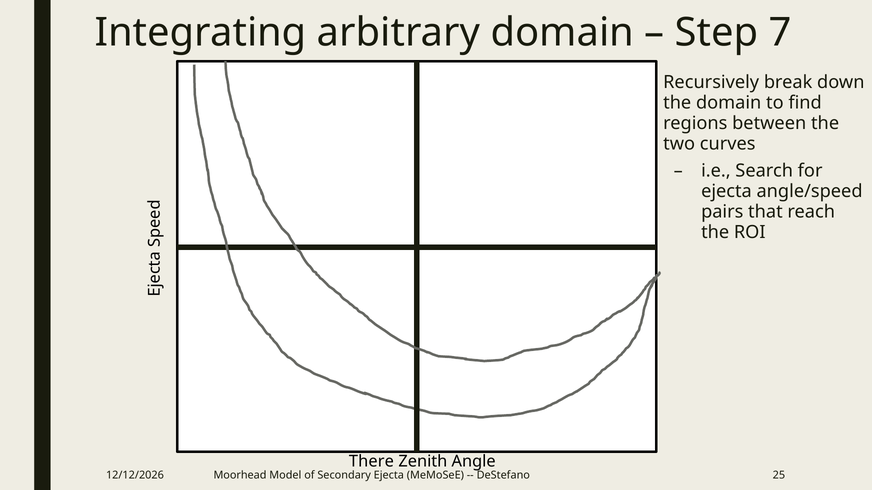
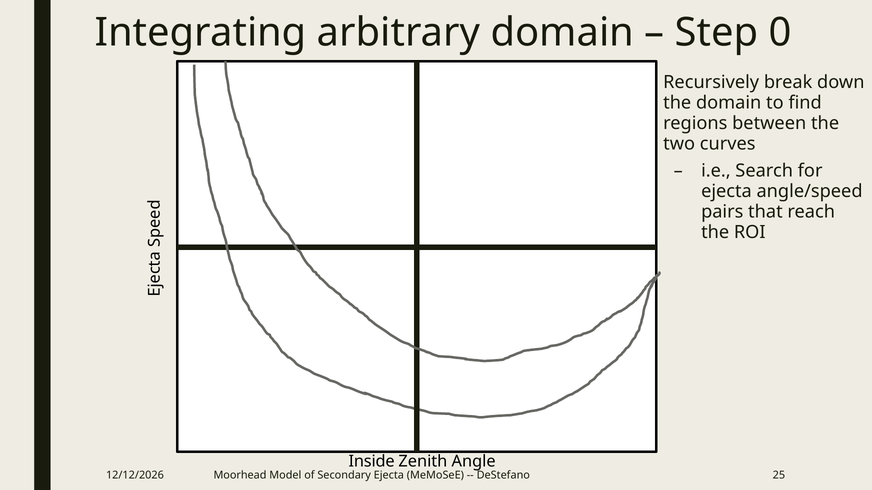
7: 7 -> 0
There: There -> Inside
